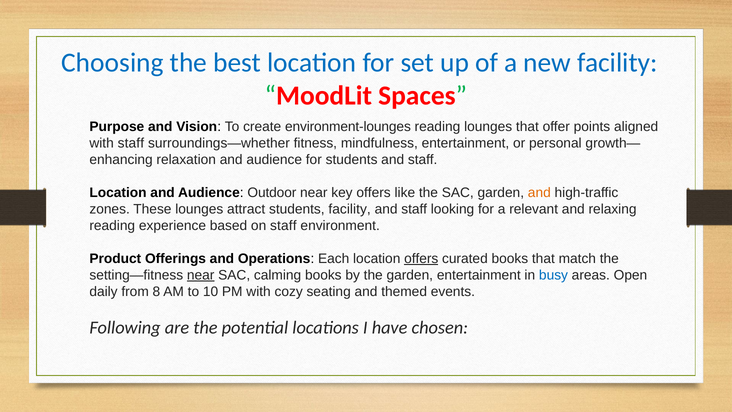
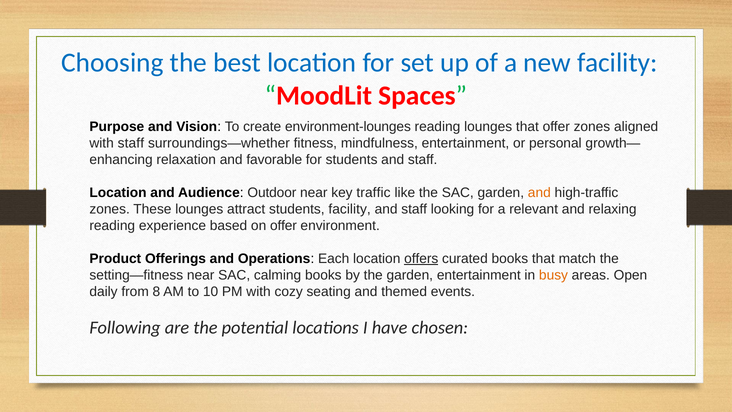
offer points: points -> zones
relaxation and audience: audience -> favorable
key offers: offers -> traffic
on staff: staff -> offer
near at (201, 275) underline: present -> none
busy colour: blue -> orange
